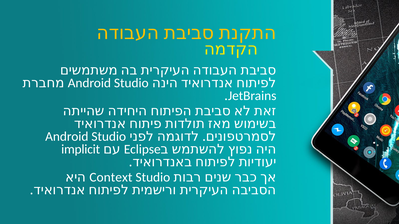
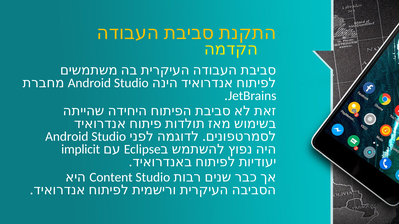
Context: Context -> Content
